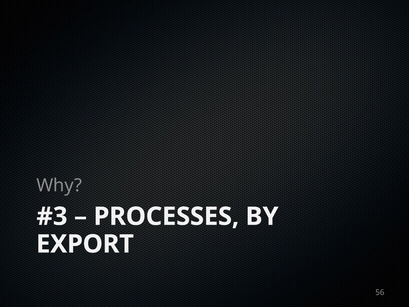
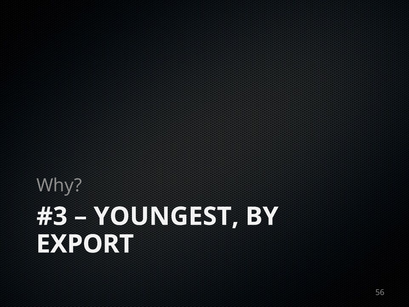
PROCESSES: PROCESSES -> YOUNGEST
